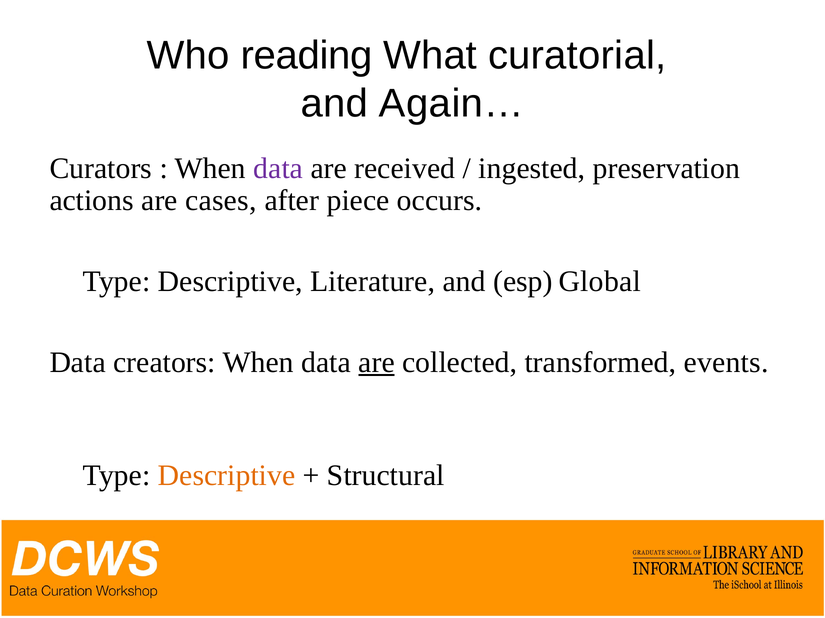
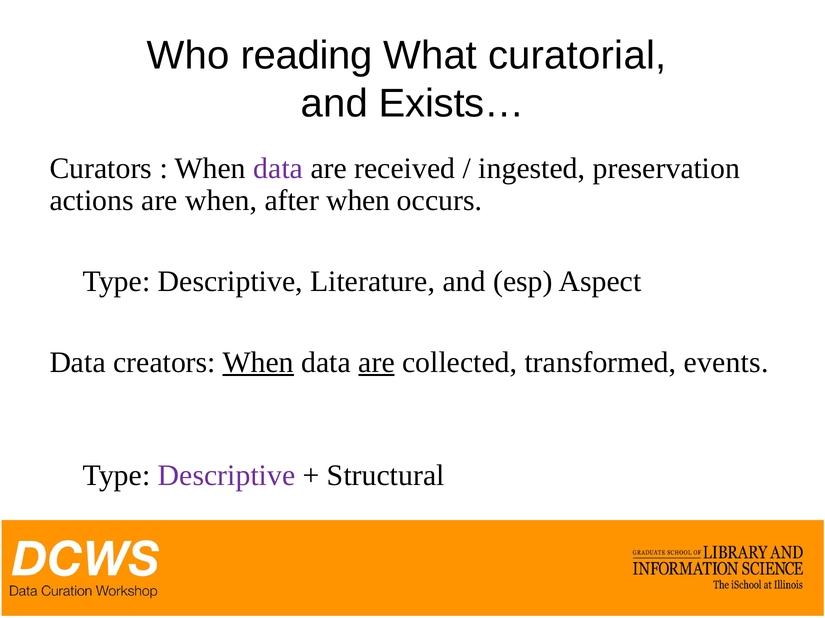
Again…: Again… -> Exists…
are cases: cases -> when
after piece: piece -> when
Global: Global -> Aspect
When at (258, 363) underline: none -> present
Descriptive at (227, 476) colour: orange -> purple
